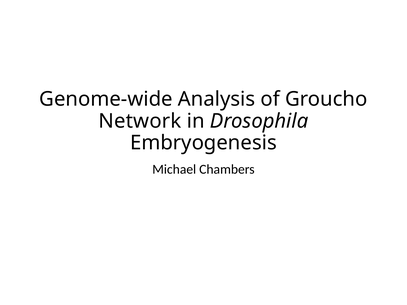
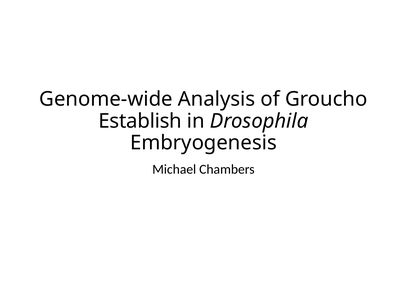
Network: Network -> Establish
